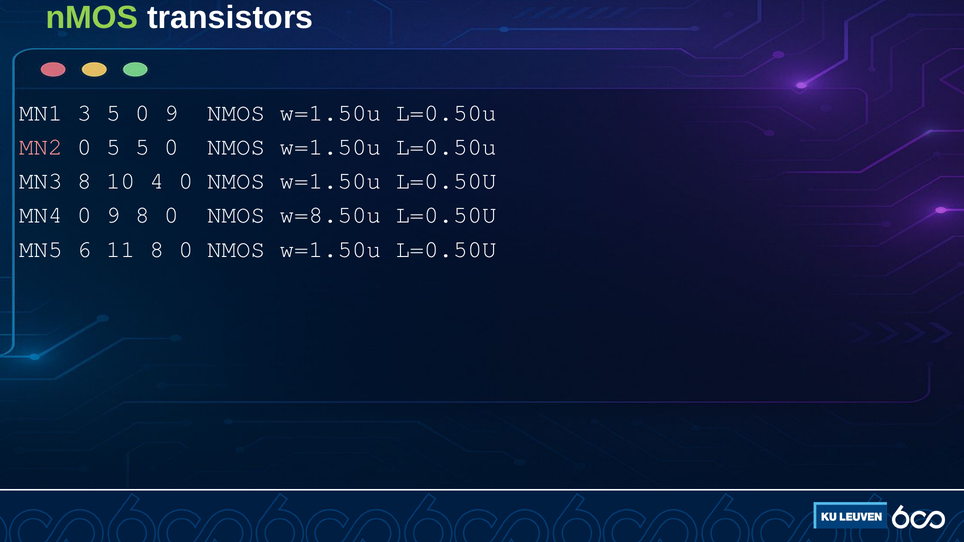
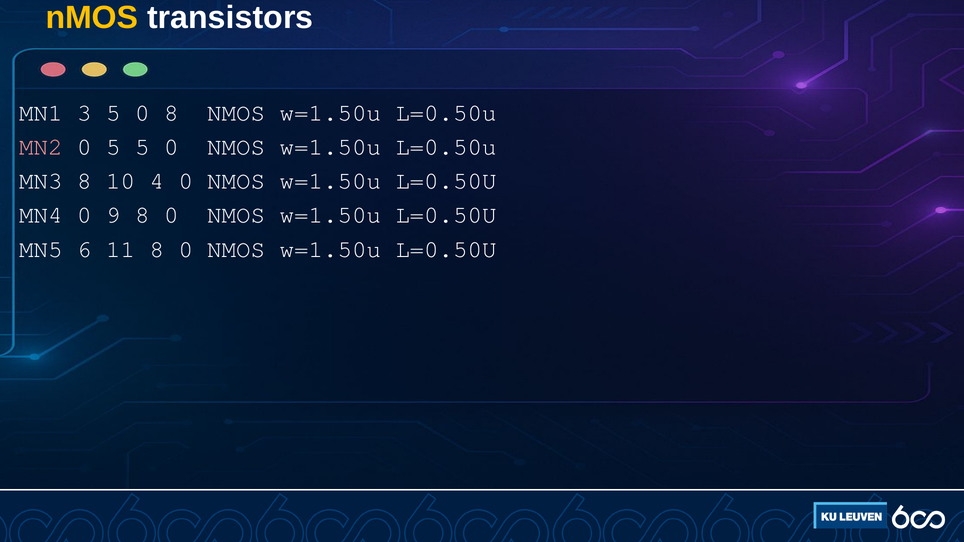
nMOS at (92, 18) colour: light green -> yellow
5 0 9: 9 -> 8
w=8.50u at (330, 215): w=8.50u -> w=1.50u
